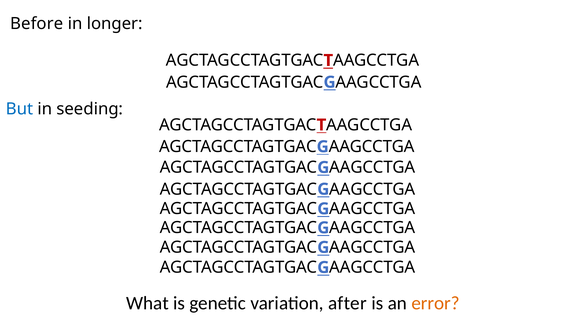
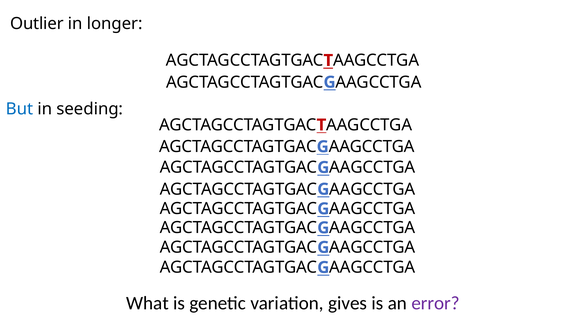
Before: Before -> Outlier
after: after -> gives
error colour: orange -> purple
